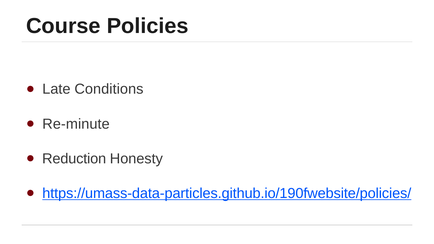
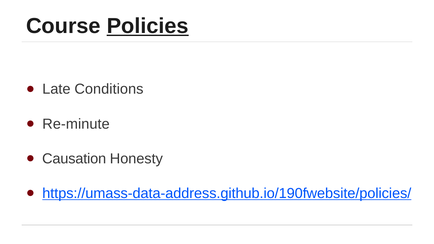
Policies underline: none -> present
Reduction: Reduction -> Causation
https://umass-data-particles.github.io/190fwebsite/policies/: https://umass-data-particles.github.io/190fwebsite/policies/ -> https://umass-data-address.github.io/190fwebsite/policies/
